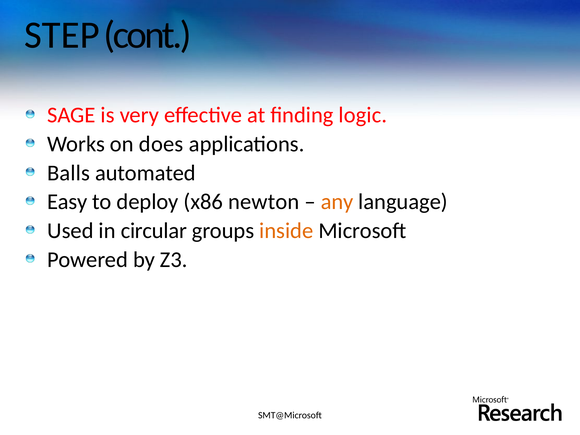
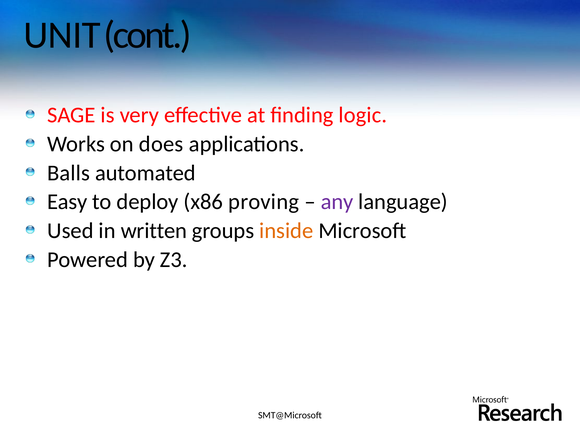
STEP: STEP -> UNIT
newton: newton -> proving
any colour: orange -> purple
circular: circular -> written
